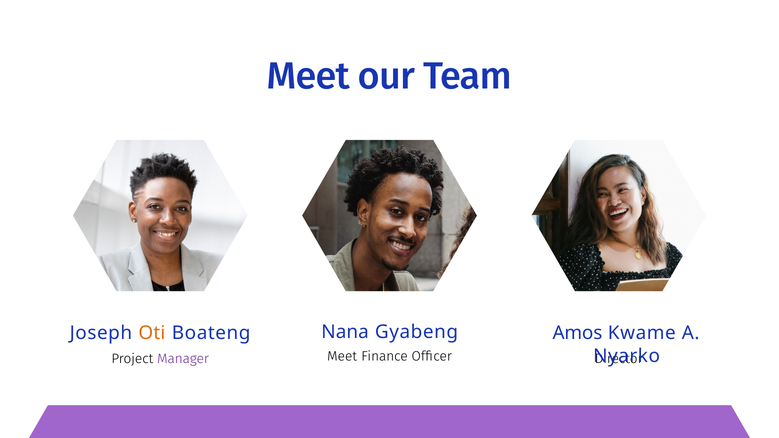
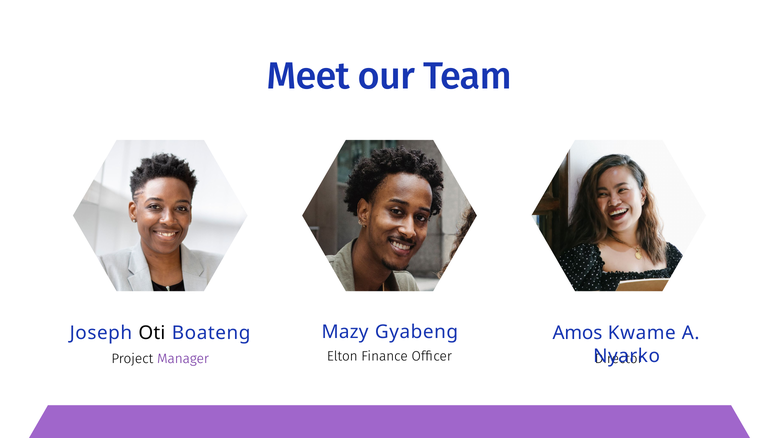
Nana: Nana -> Mazy
Oti colour: orange -> black
Meet at (342, 356): Meet -> Elton
